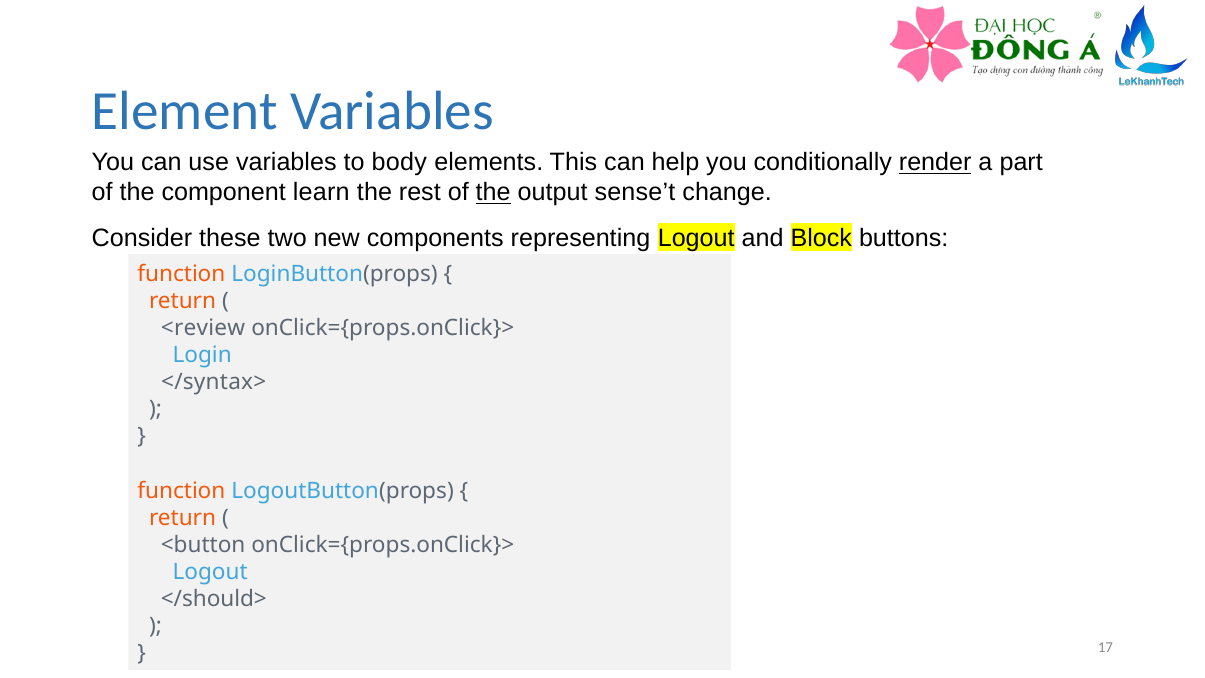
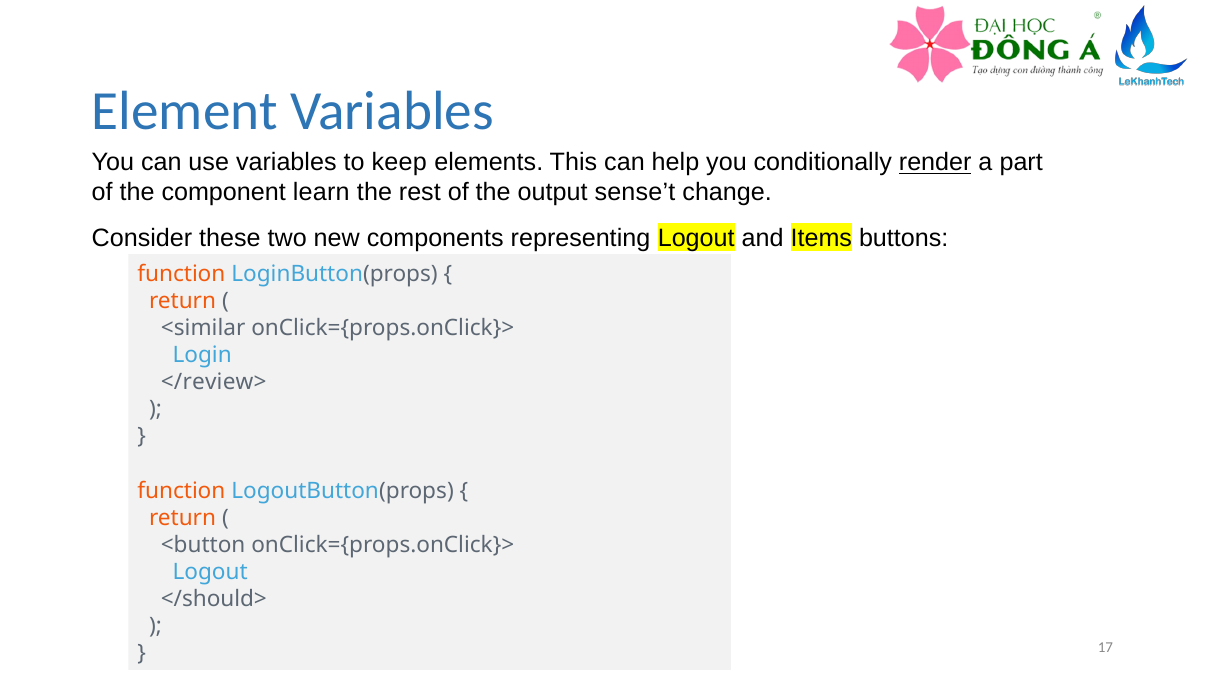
body: body -> keep
the at (493, 193) underline: present -> none
Block: Block -> Items
<review: <review -> <similar
</syntax>: </syntax> -> </review>
